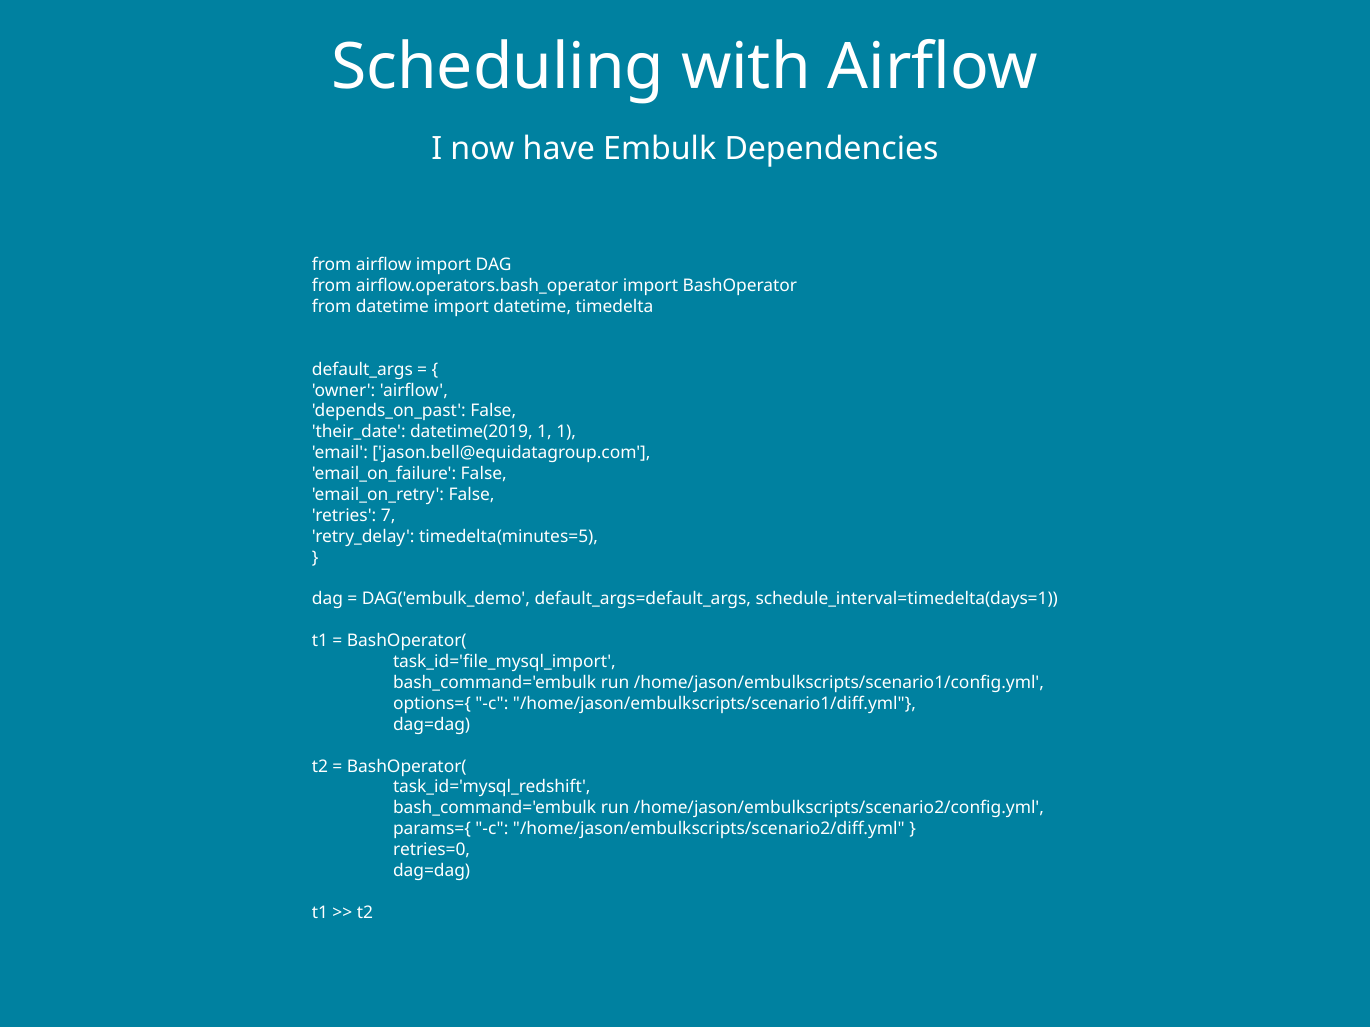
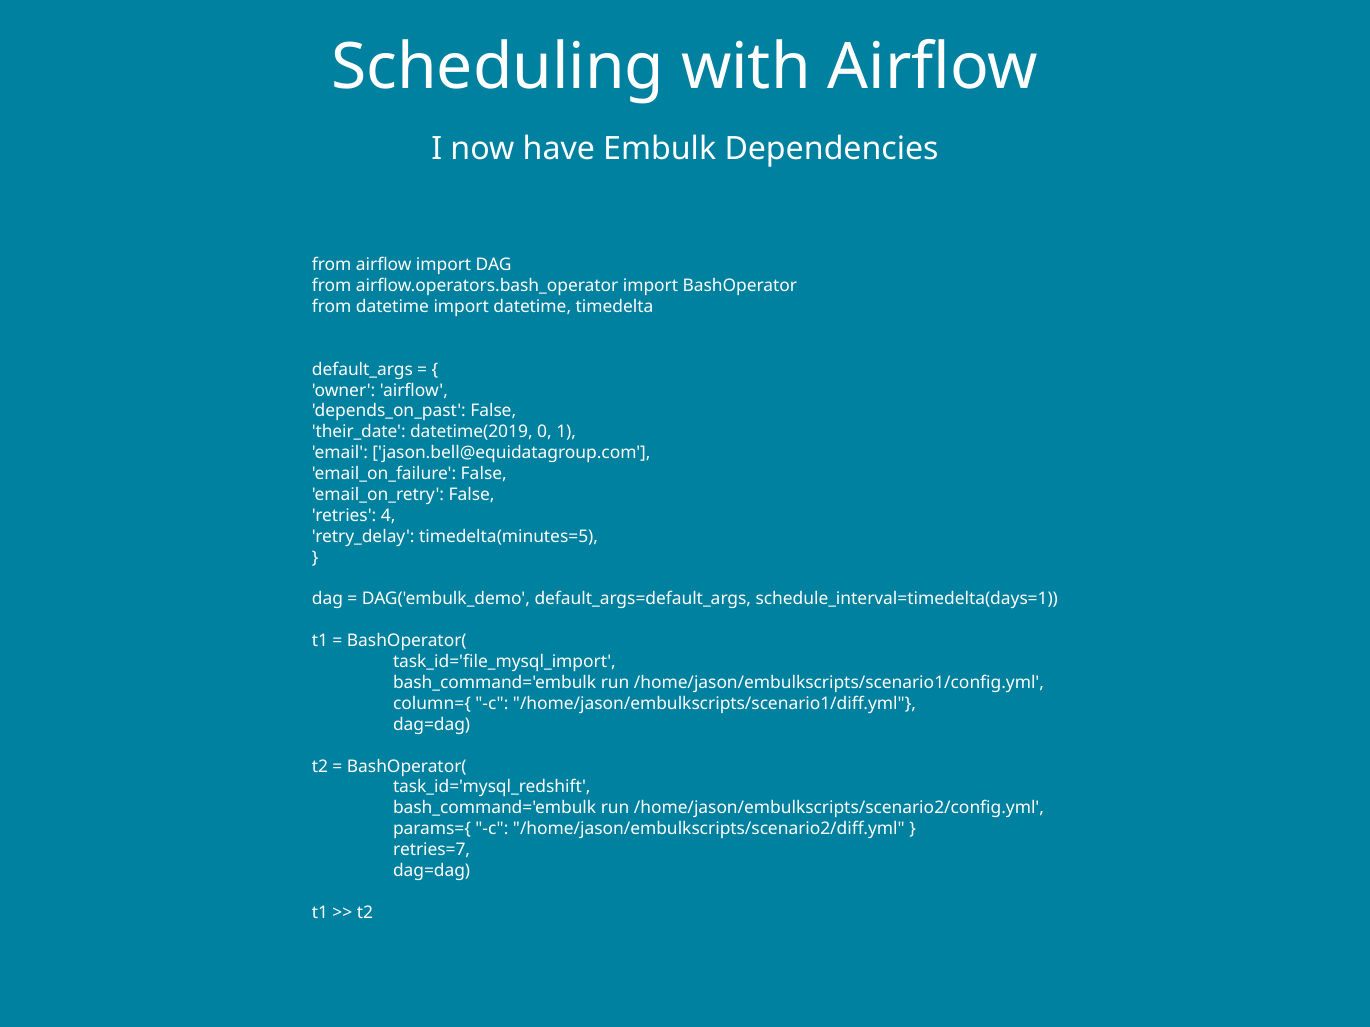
datetime(2019 1: 1 -> 0
7: 7 -> 4
options={: options={ -> column={
retries=0: retries=0 -> retries=7
